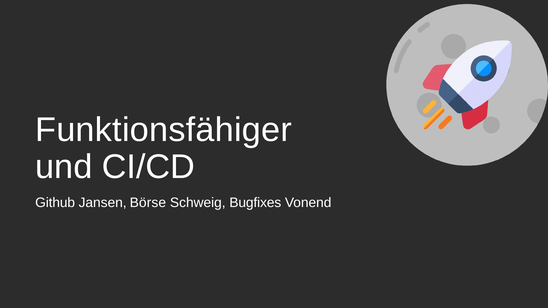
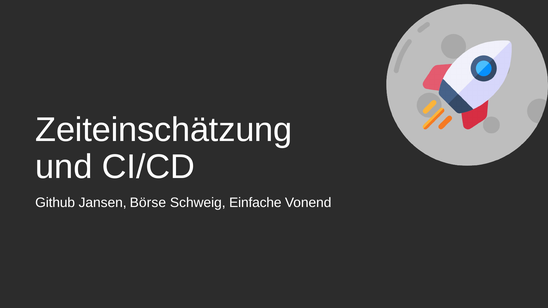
Funktionsfähiger: Funktionsfähiger -> Zeiteinschätzung
Bugfixes: Bugfixes -> Einfache
